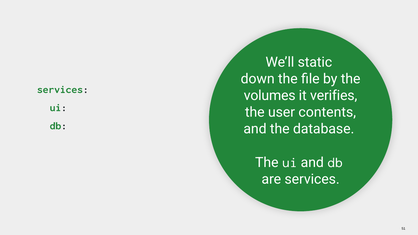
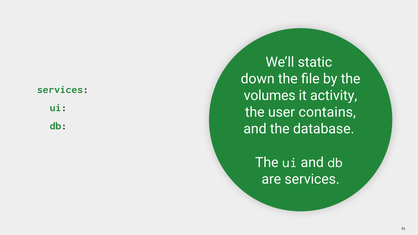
verifies: verifies -> activity
contents: contents -> contains
